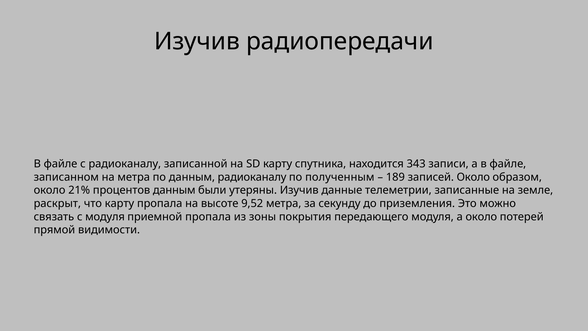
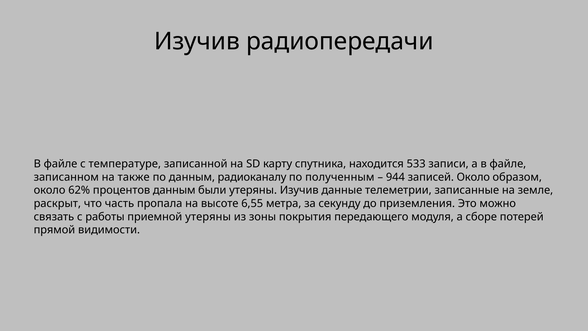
с радиоканалу: радиоканалу -> температуре
343: 343 -> 533
на метра: метра -> также
189: 189 -> 944
21%: 21% -> 62%
что карту: карту -> часть
9,52: 9,52 -> 6,55
с модуля: модуля -> работы
приемной пропала: пропала -> утеряны
а около: около -> сборе
